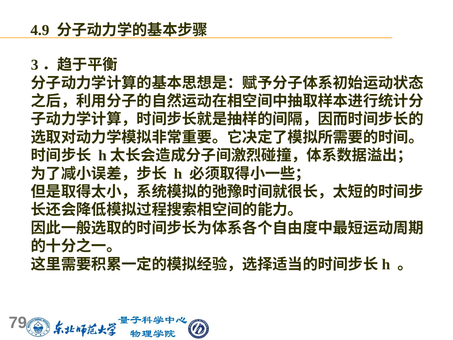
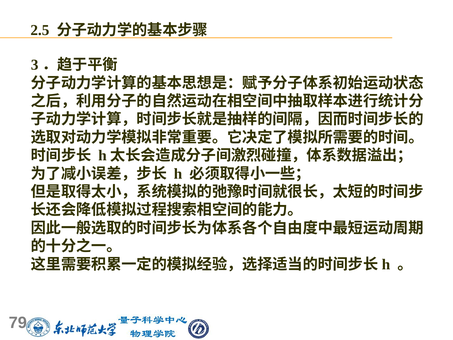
4.9: 4.9 -> 2.5
